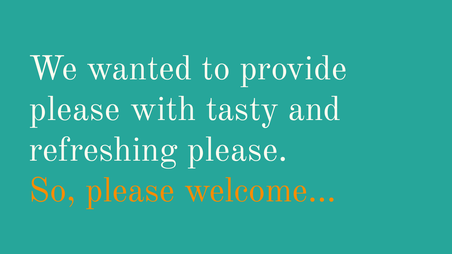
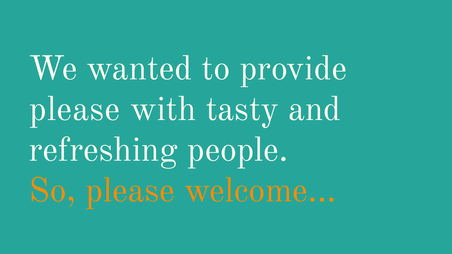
refreshing please: please -> people
